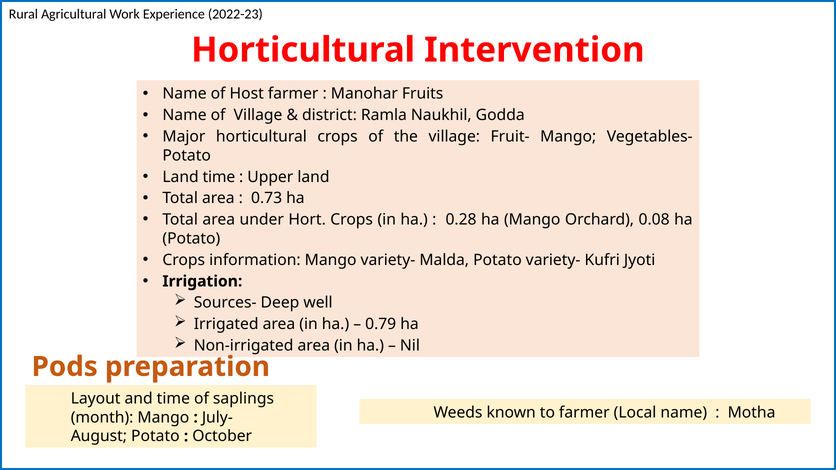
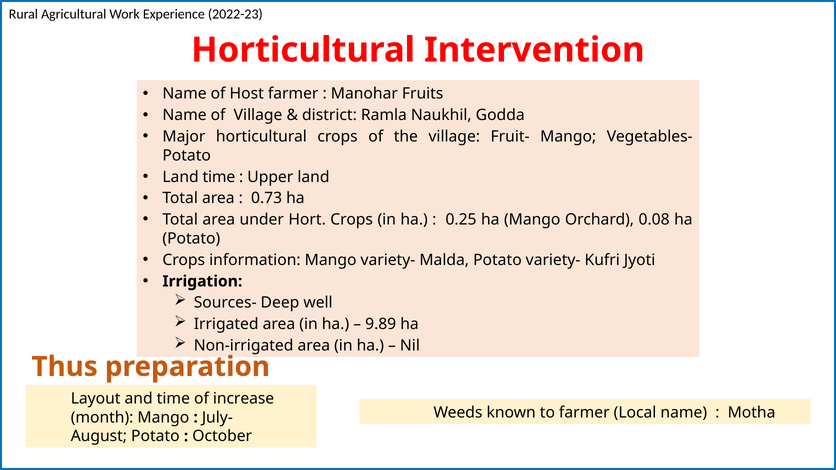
0.28: 0.28 -> 0.25
0.79: 0.79 -> 9.89
Pods: Pods -> Thus
saplings: saplings -> increase
